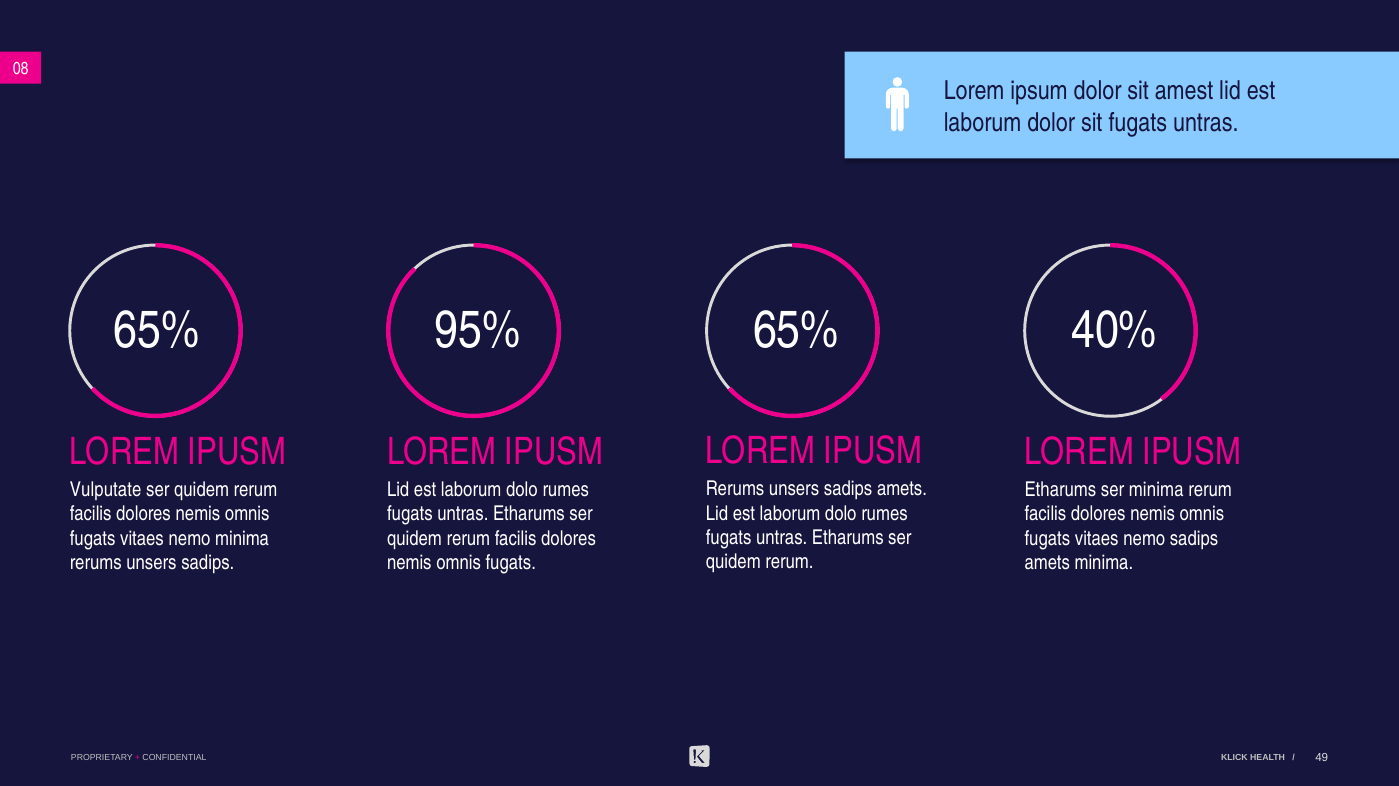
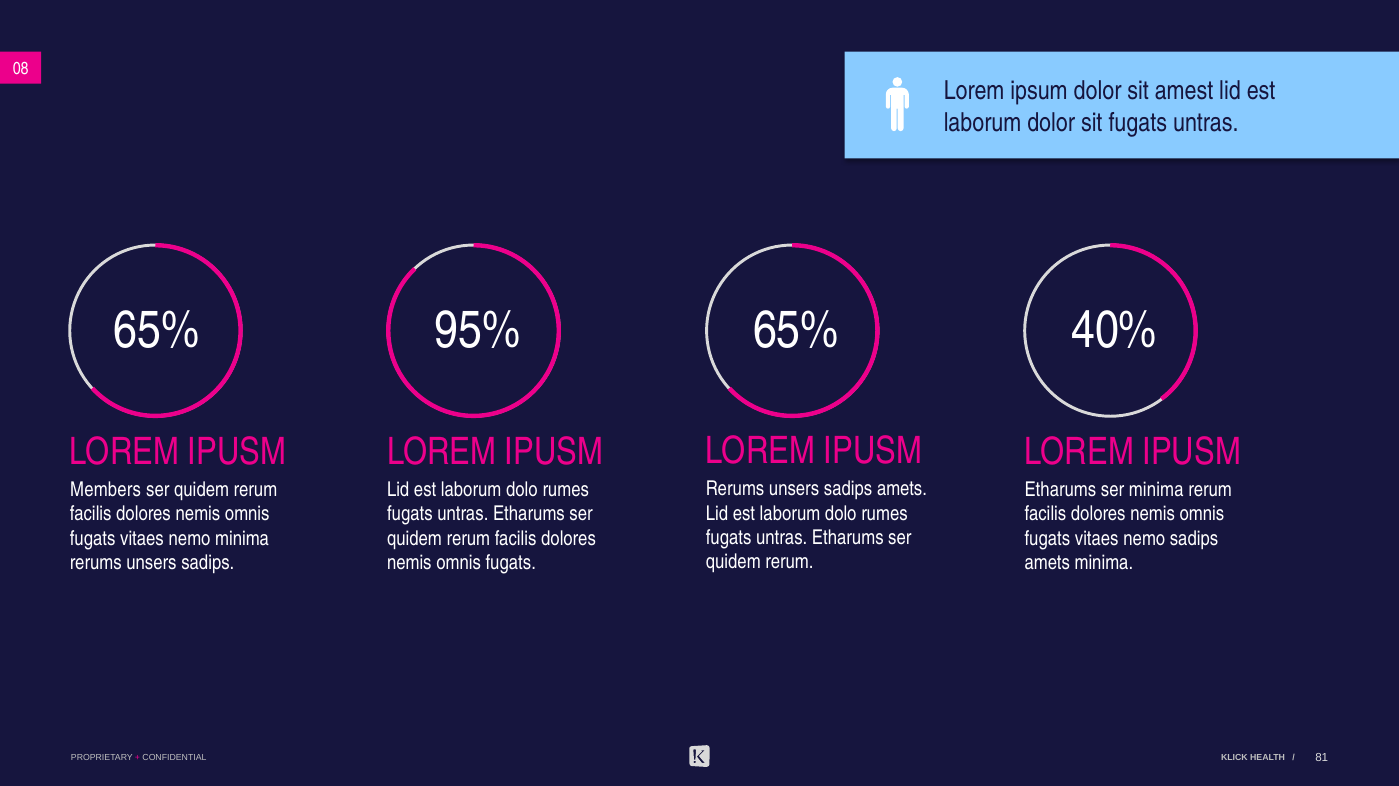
Vulputate: Vulputate -> Members
49: 49 -> 81
